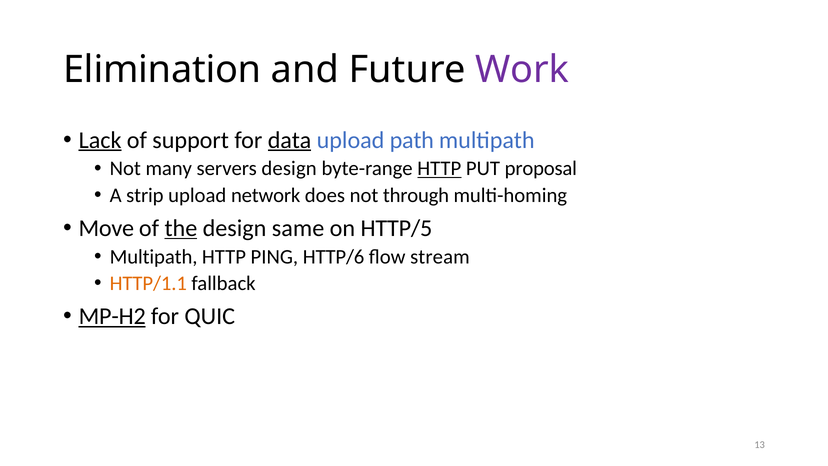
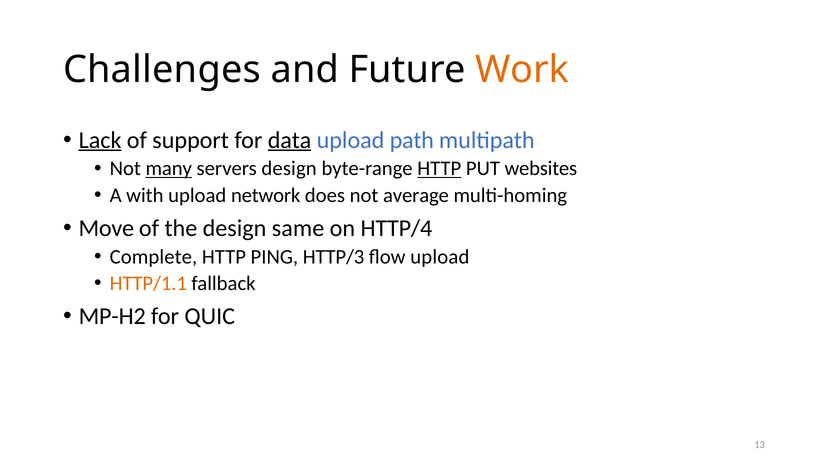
Elimination: Elimination -> Challenges
Work colour: purple -> orange
many underline: none -> present
proposal: proposal -> websites
strip: strip -> with
through: through -> average
the underline: present -> none
HTTP/5: HTTP/5 -> HTTP/4
Multipath at (154, 257): Multipath -> Complete
HTTP/6: HTTP/6 -> HTTP/3
flow stream: stream -> upload
MP-H2 underline: present -> none
